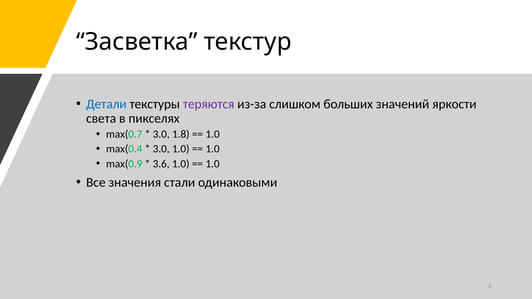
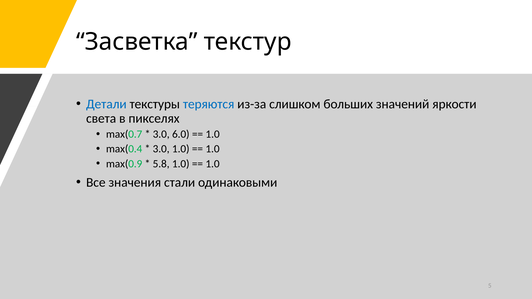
теряются colour: purple -> blue
1.8: 1.8 -> 6.0
3.6: 3.6 -> 5.8
